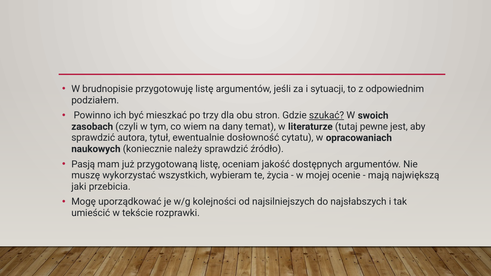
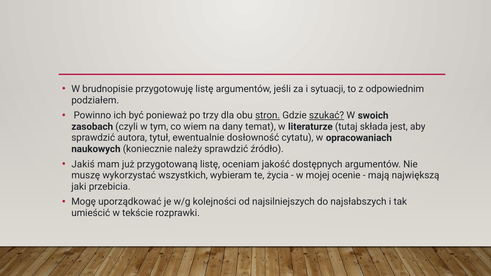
mieszkać: mieszkać -> ponieważ
stron underline: none -> present
pewne: pewne -> składa
Pasją: Pasją -> Jakiś
